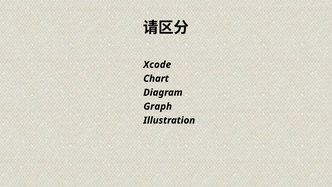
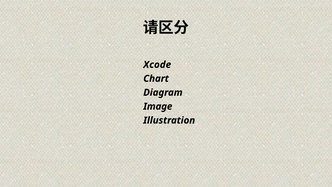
Graph: Graph -> Image
